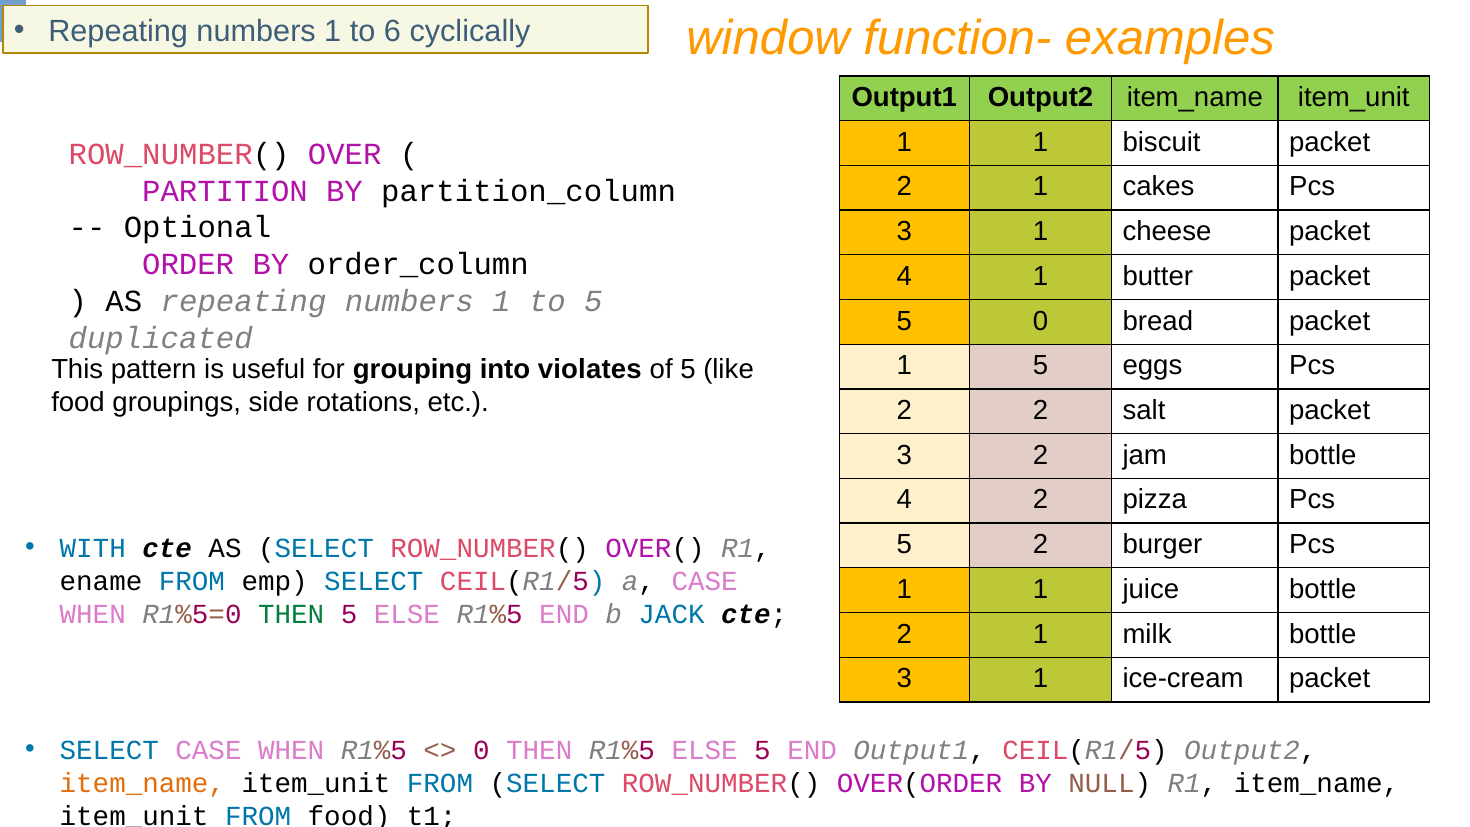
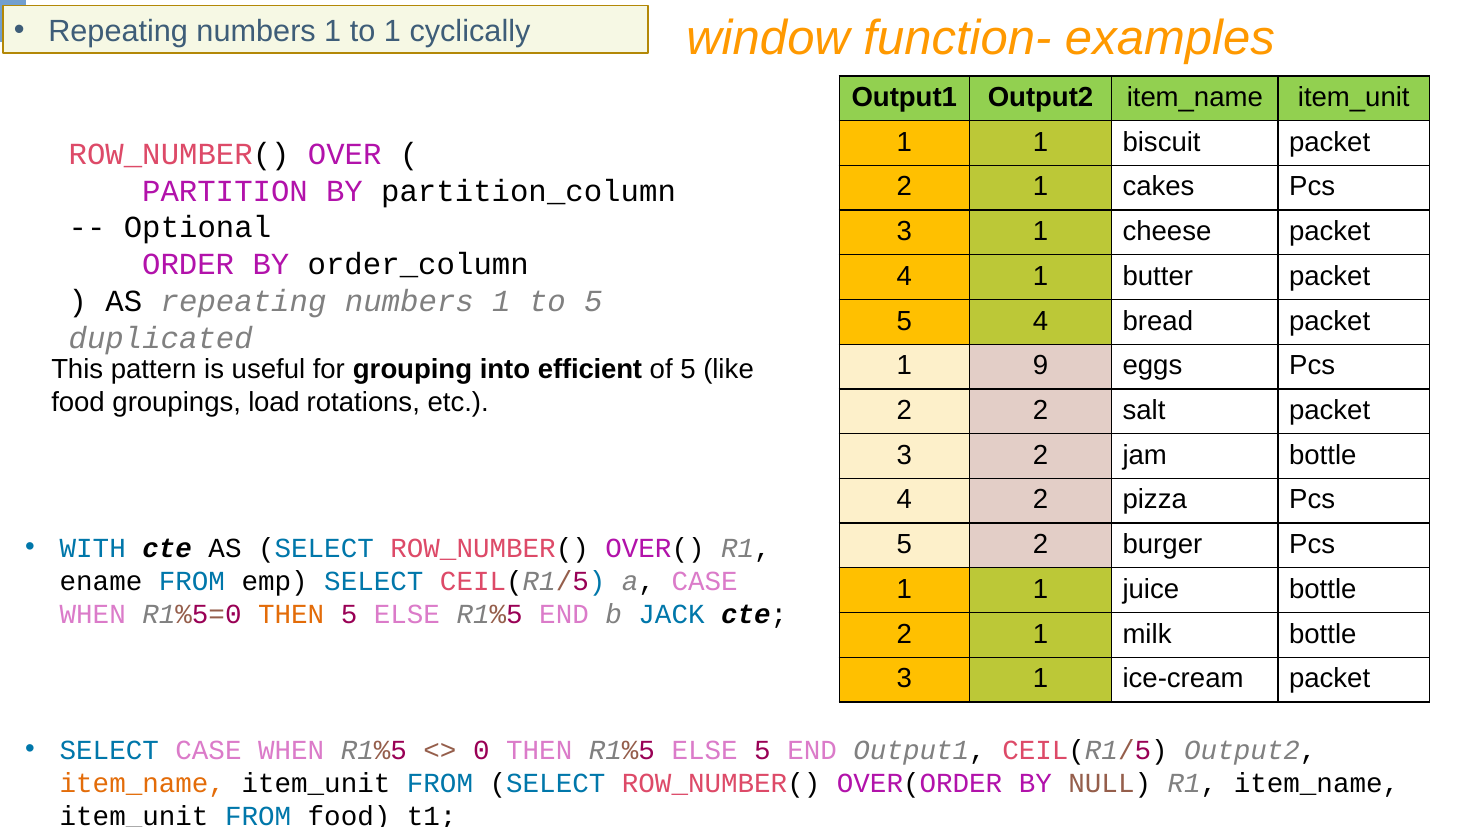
to 6: 6 -> 1
5 0: 0 -> 4
1 5: 5 -> 9
violates: violates -> efficient
side: side -> load
THEN at (291, 614) colour: green -> orange
